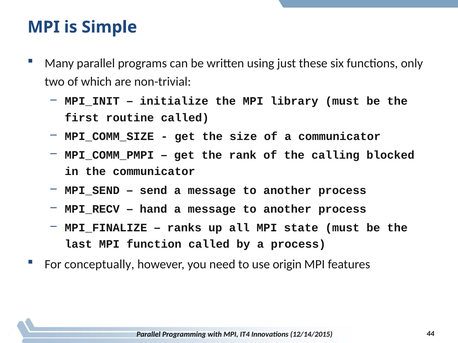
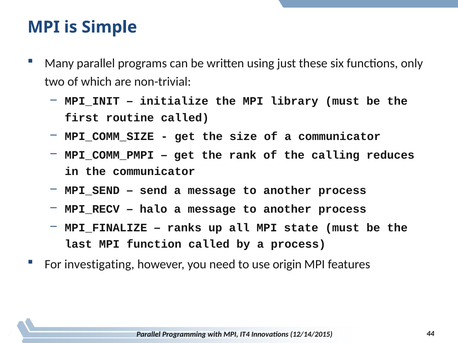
blocked: blocked -> reduces
hand: hand -> halo
conceptually: conceptually -> investigating
